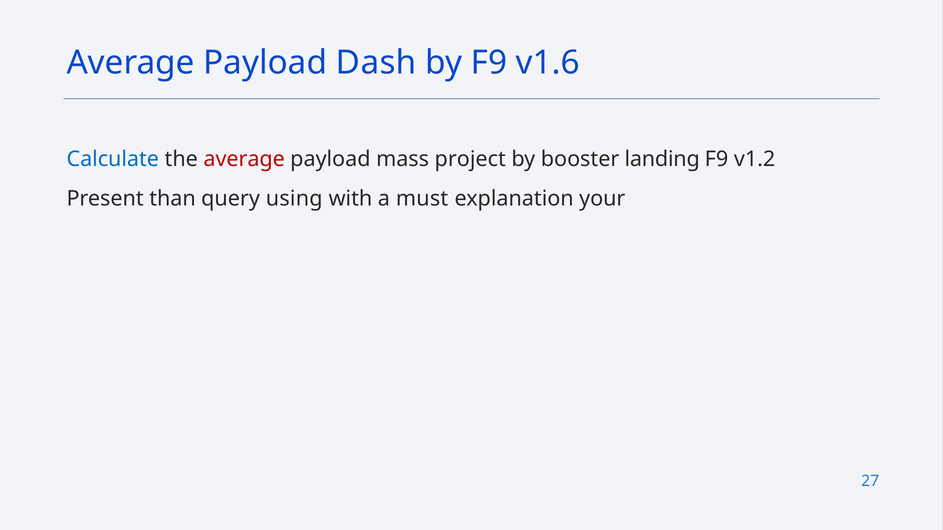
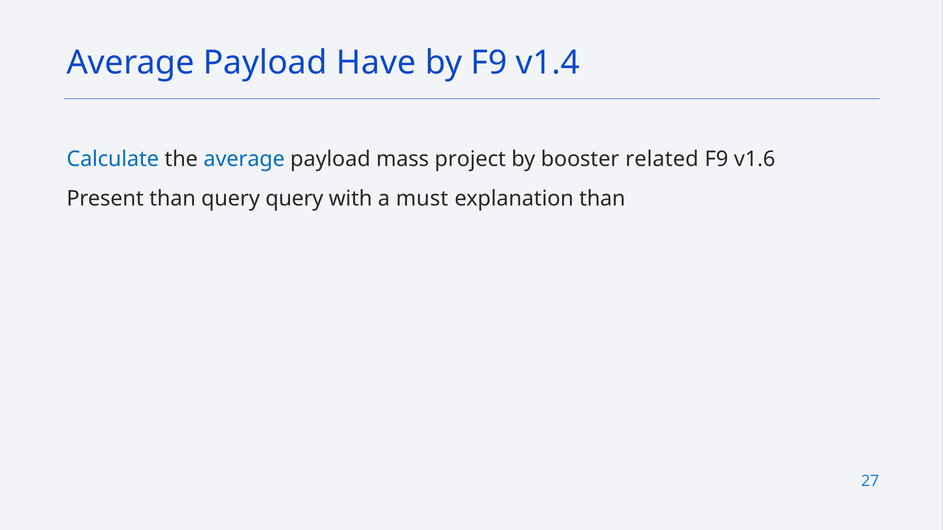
Dash: Dash -> Have
v1.6: v1.6 -> v1.4
average at (244, 159) colour: red -> blue
landing: landing -> related
v1.2: v1.2 -> v1.6
query using: using -> query
explanation your: your -> than
